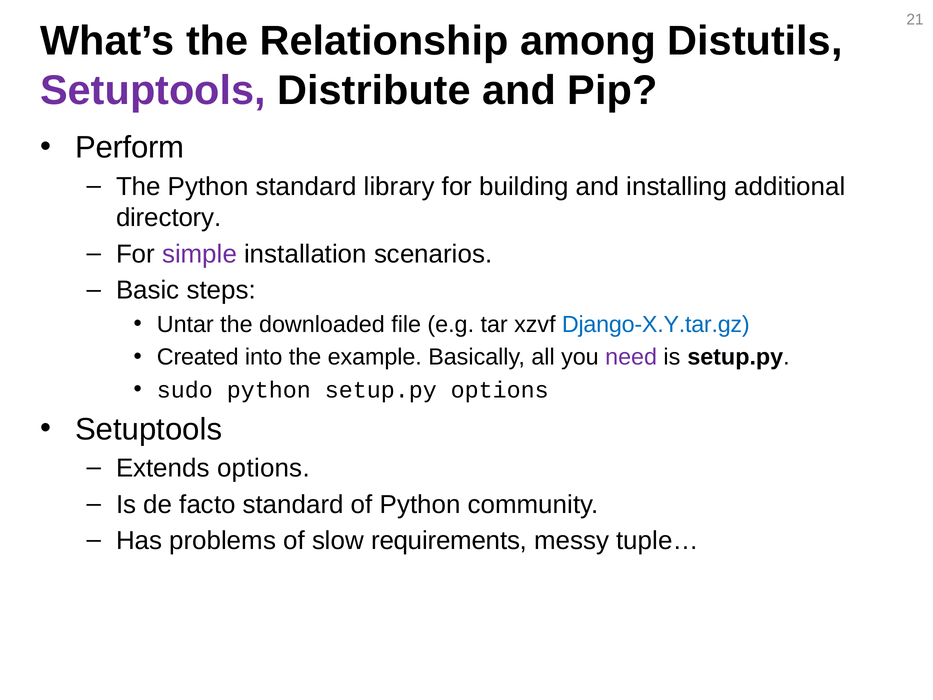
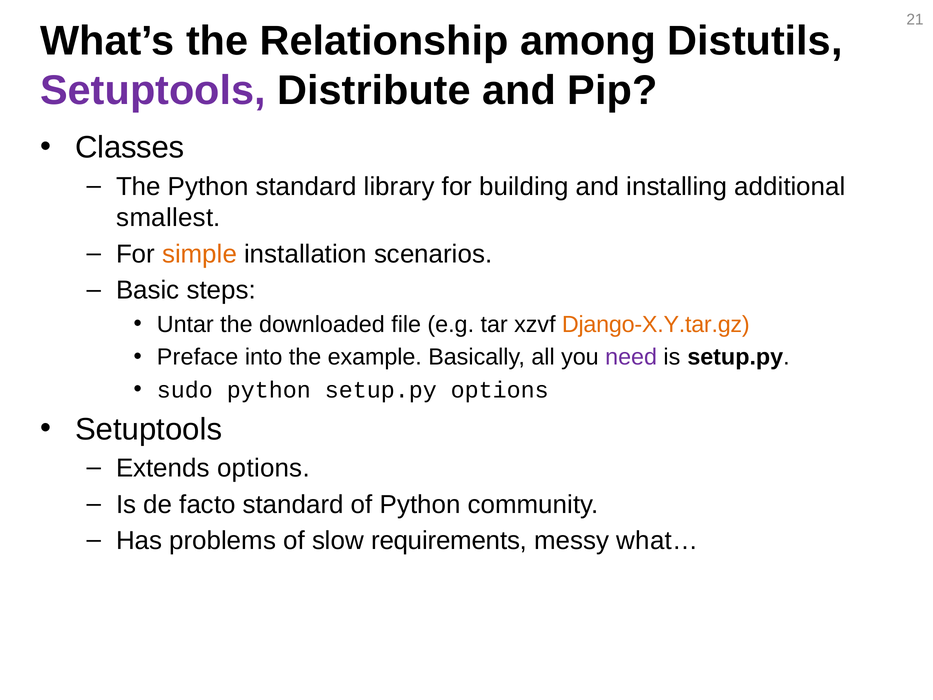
Perform: Perform -> Classes
directory: directory -> smallest
simple colour: purple -> orange
Django-X.Y.tar.gz colour: blue -> orange
Created: Created -> Preface
tuple…: tuple… -> what…
